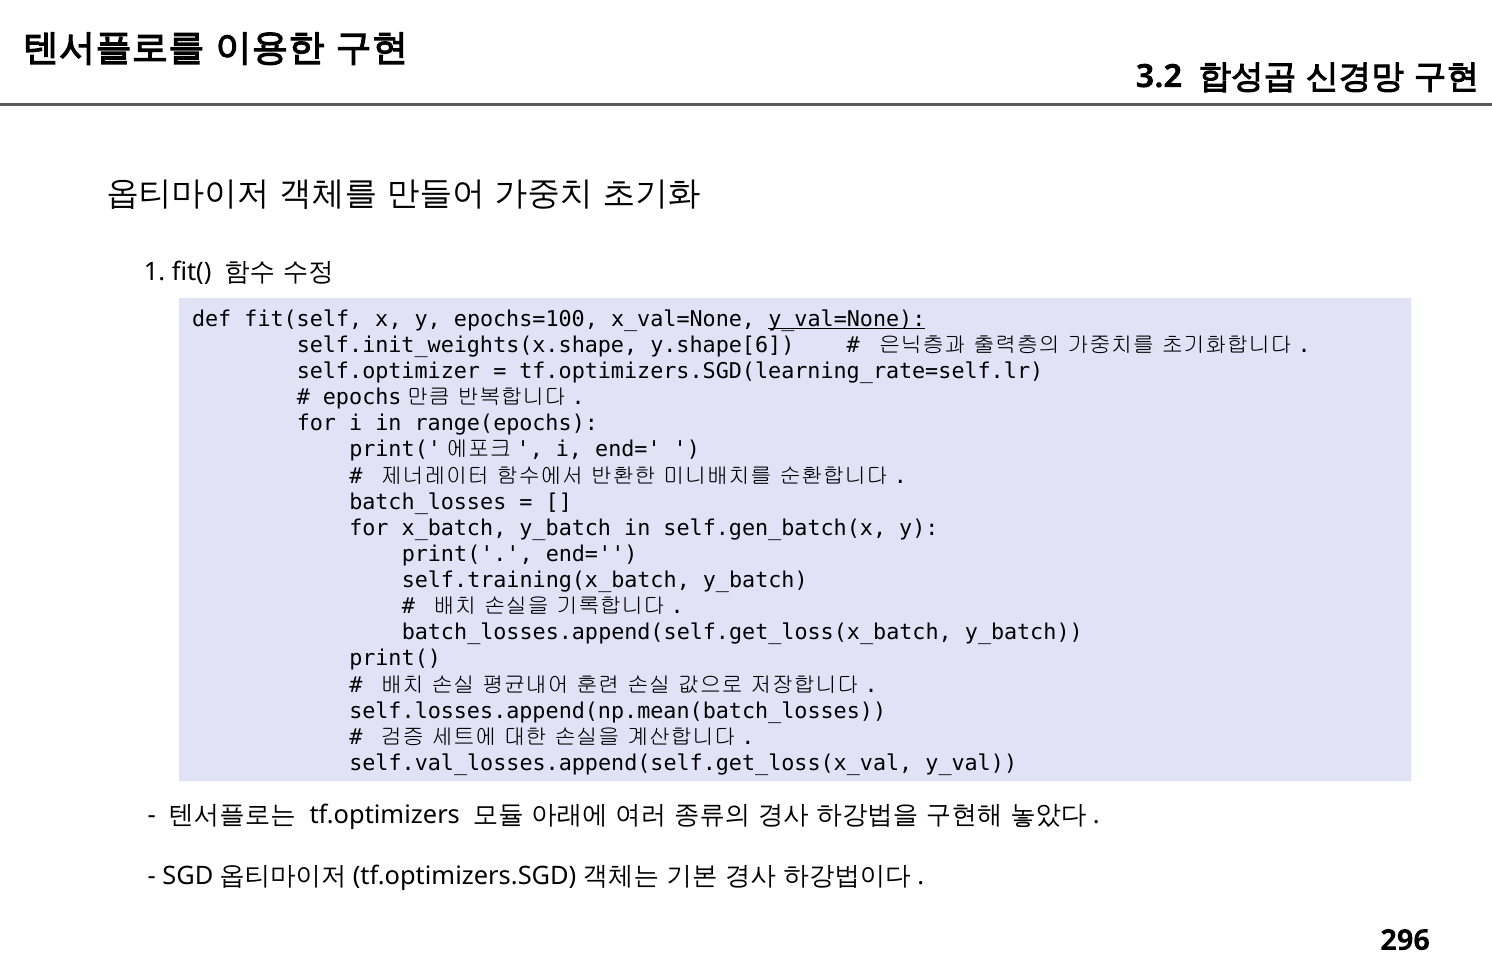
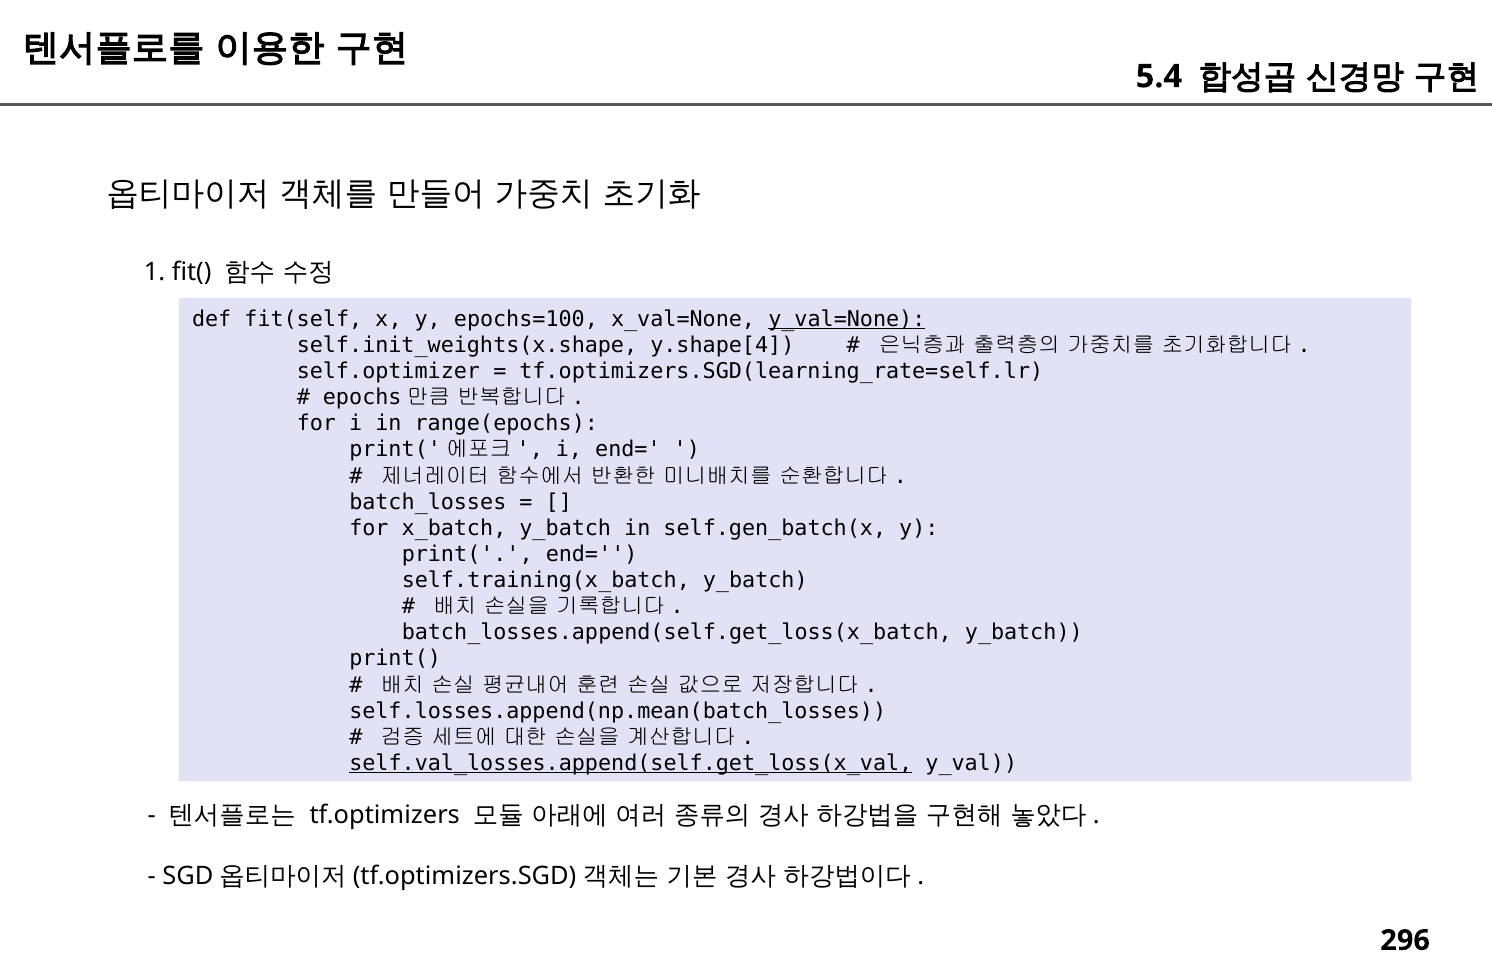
3.2: 3.2 -> 5.4
y.shape[6: y.shape[6 -> y.shape[4
self.val_losses.append(self.get_loss(x_val underline: none -> present
